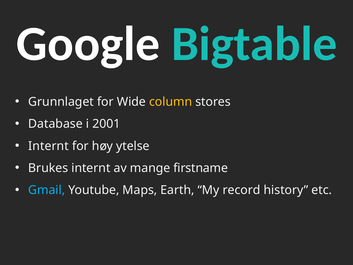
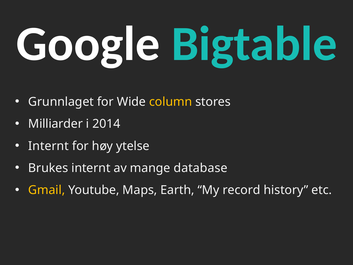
Database: Database -> Milliarder
2001: 2001 -> 2014
firstname: firstname -> database
Gmail colour: light blue -> yellow
